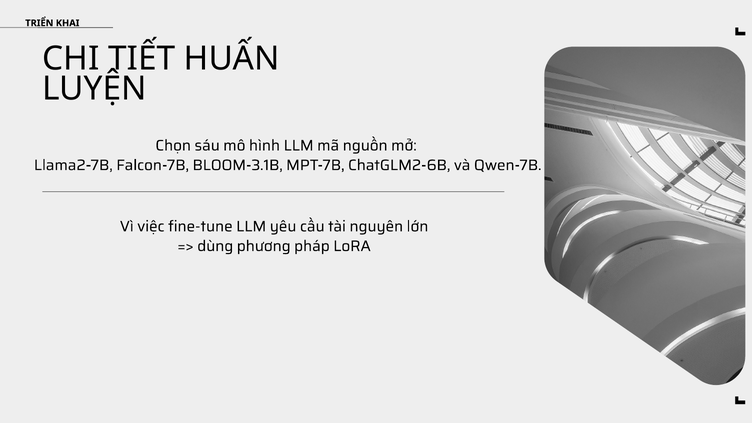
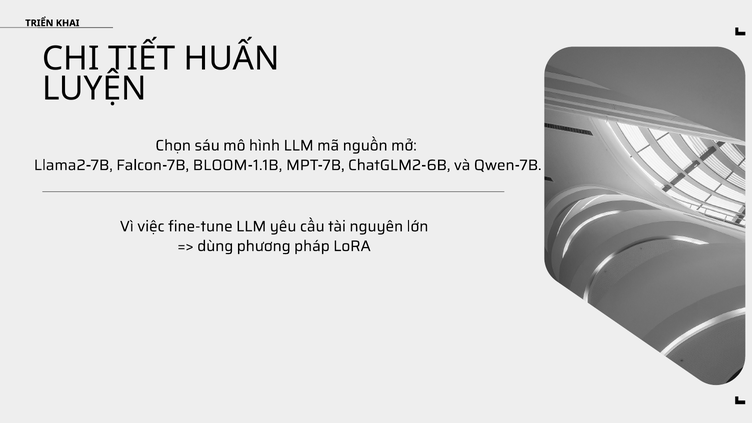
BLOOM-3.1B: BLOOM-3.1B -> BLOOM-1.1B
